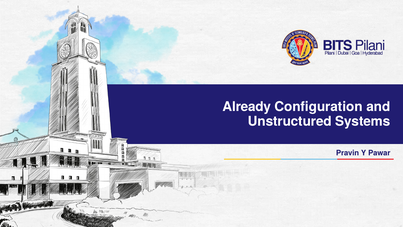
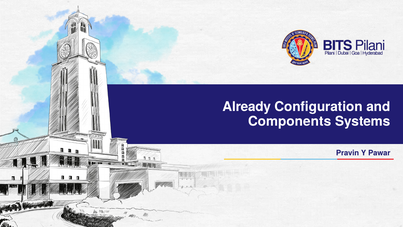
Unstructured: Unstructured -> Components
